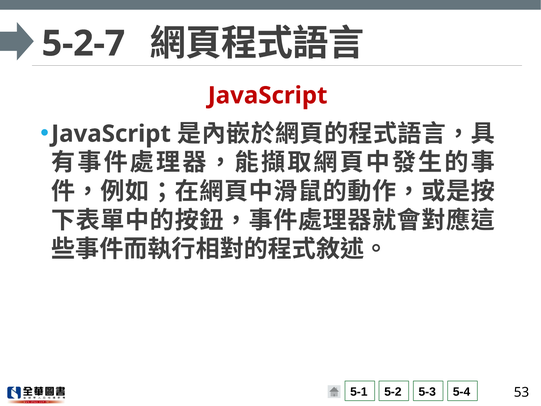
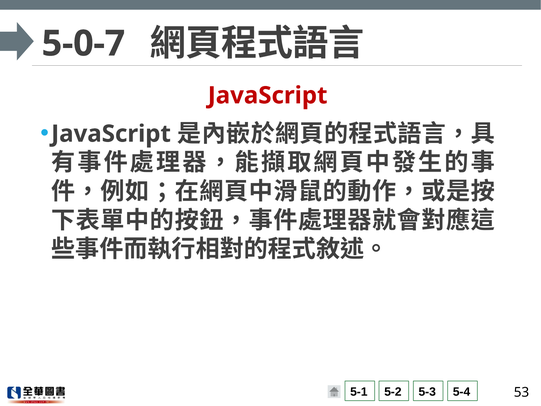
5-2-7: 5-2-7 -> 5-0-7
